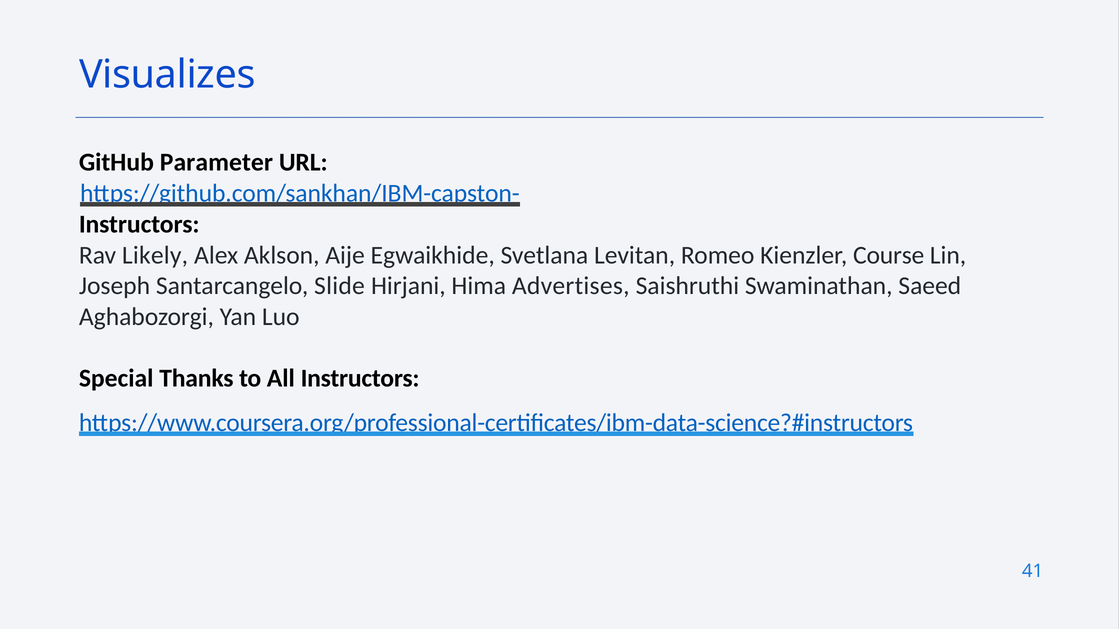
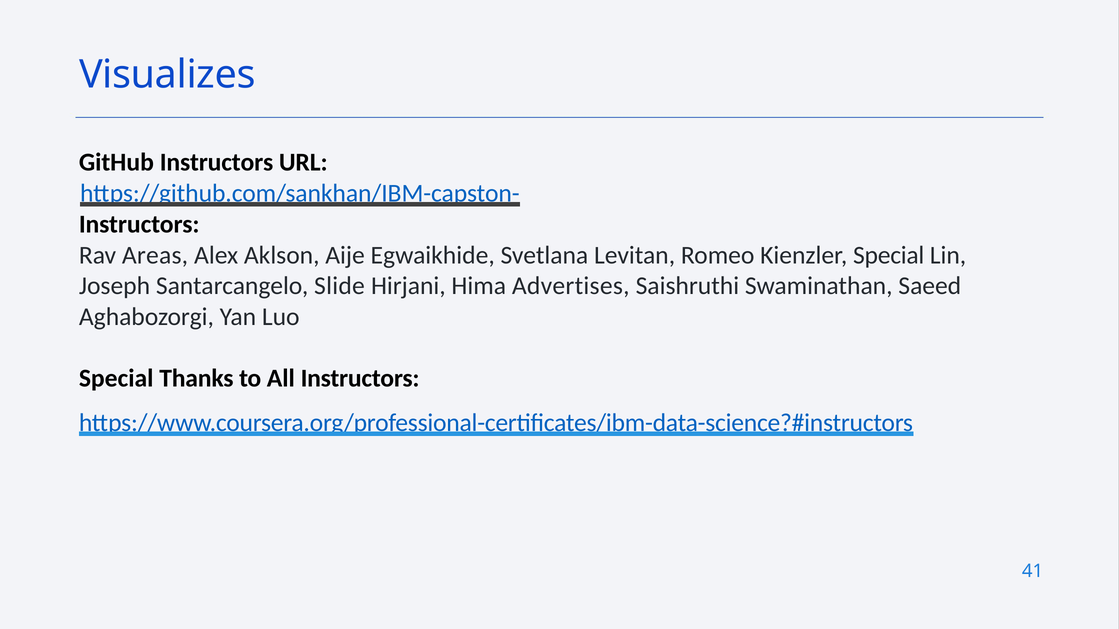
GitHub Parameter: Parameter -> Instructors
Likely: Likely -> Areas
Kienzler Course: Course -> Special
